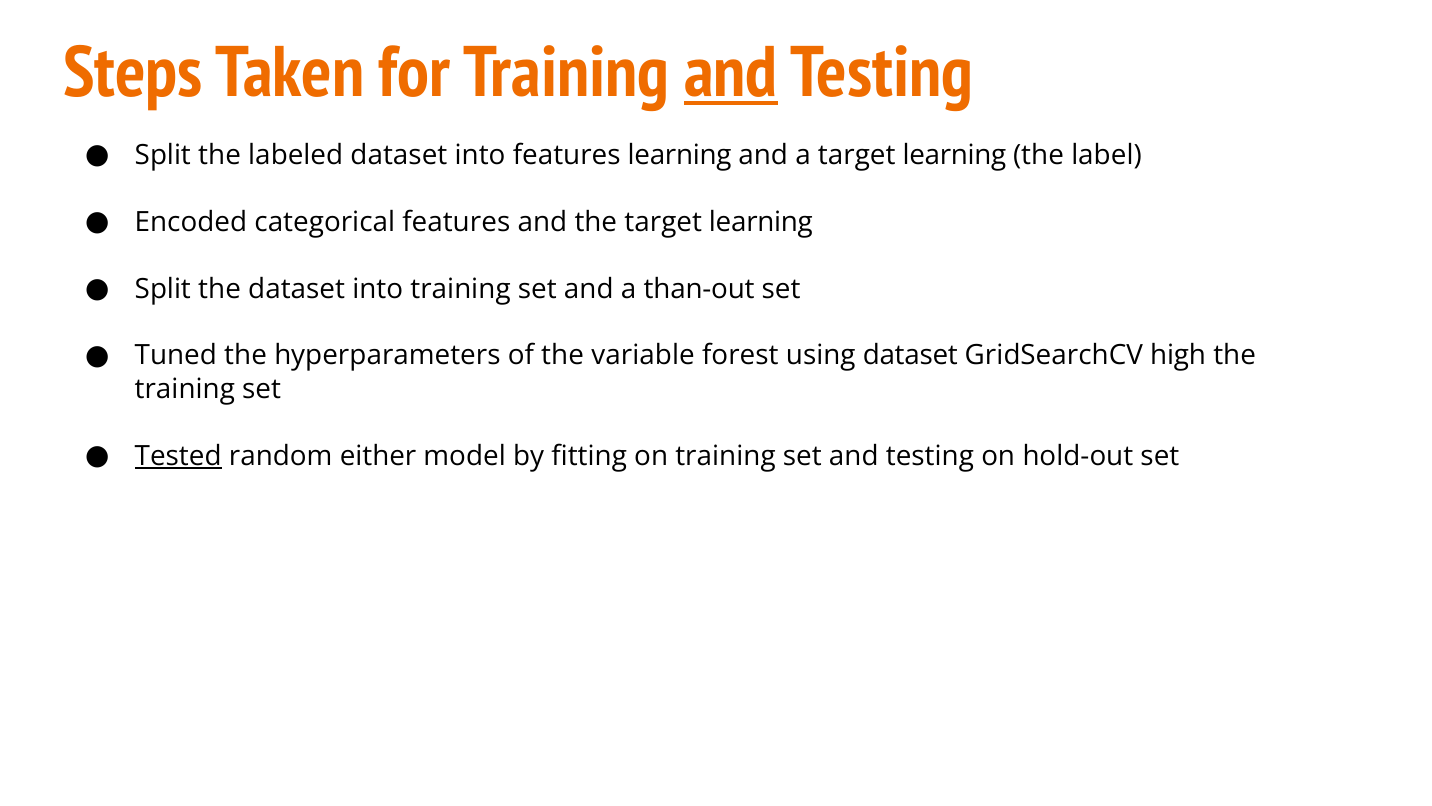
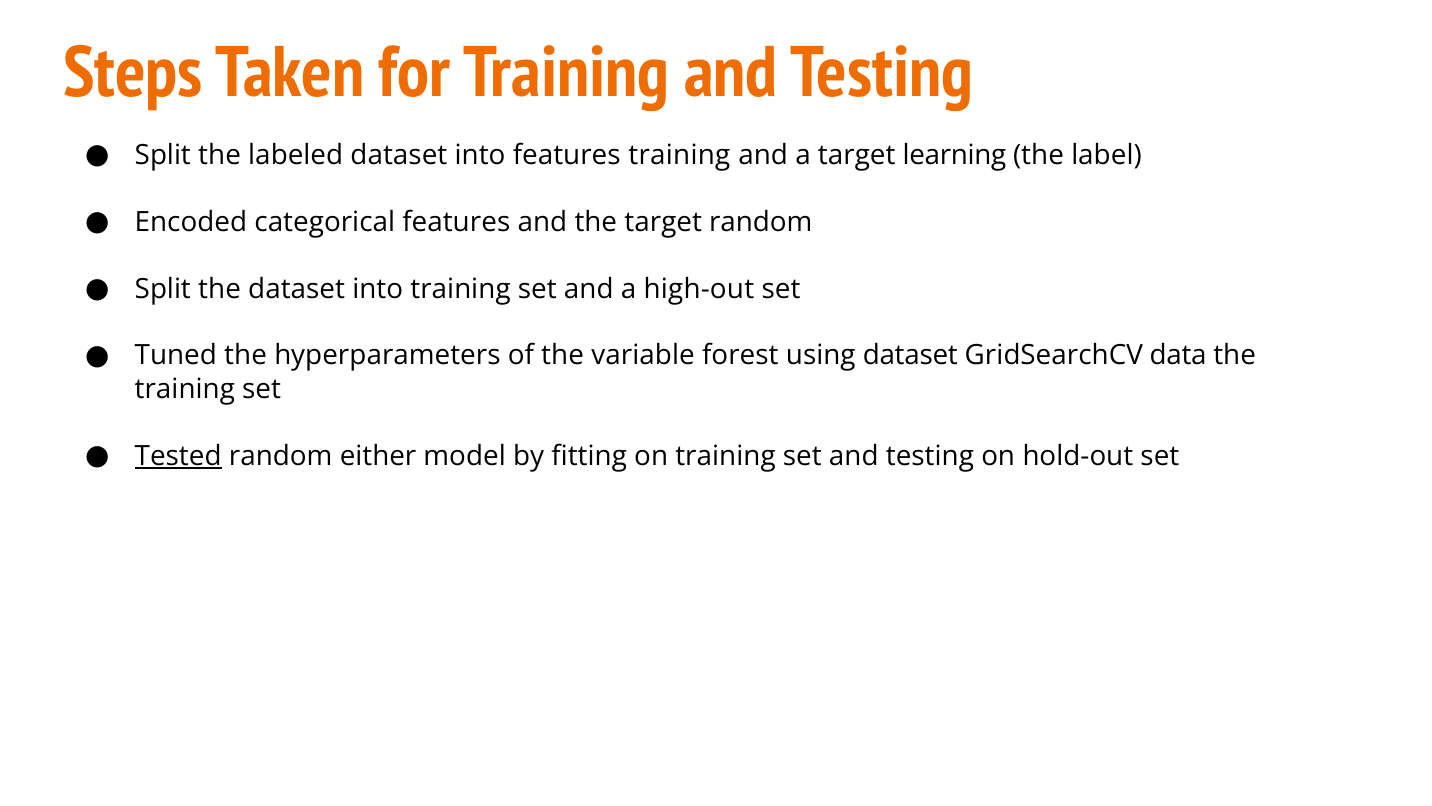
and at (731, 72) underline: present -> none
features learning: learning -> training
the target learning: learning -> random
than-out: than-out -> high-out
high: high -> data
